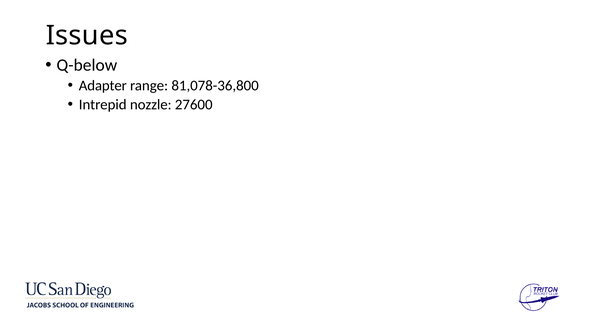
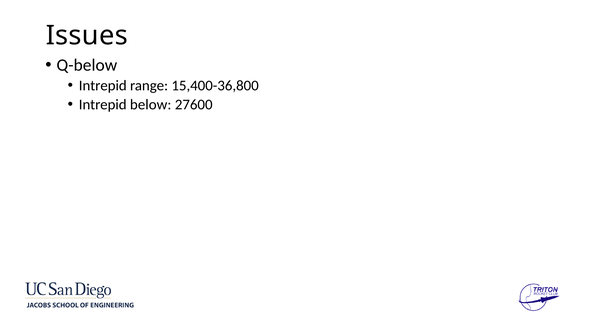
Adapter at (103, 86): Adapter -> Intrepid
81,078-36,800: 81,078-36,800 -> 15,400-36,800
nozzle: nozzle -> below
